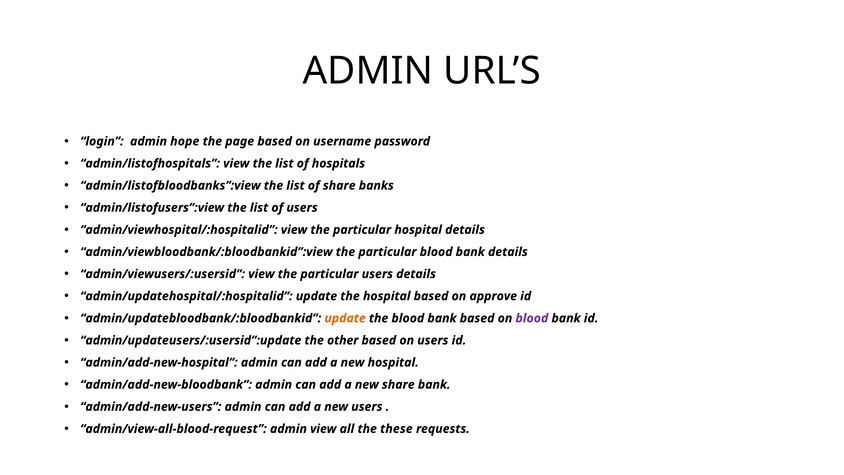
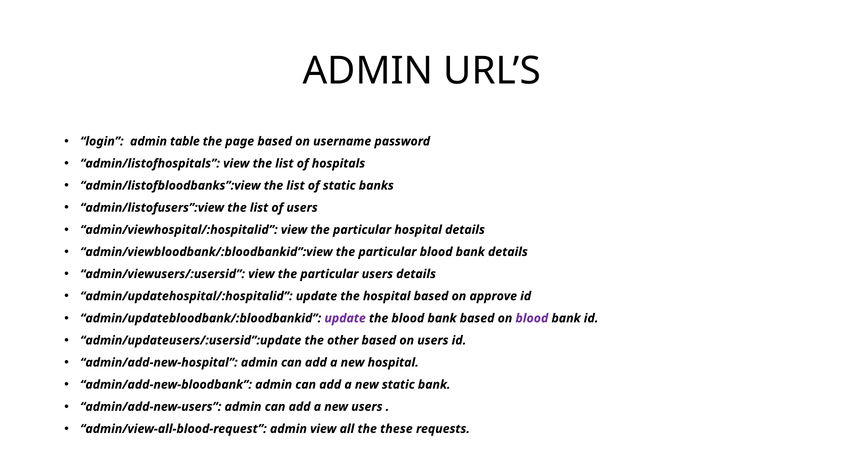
hope: hope -> table
of share: share -> static
update at (345, 318) colour: orange -> purple
new share: share -> static
